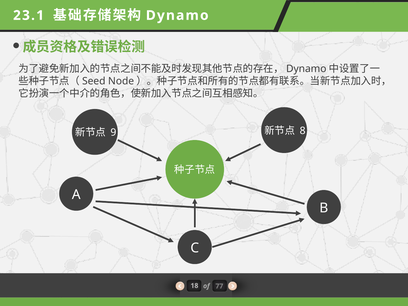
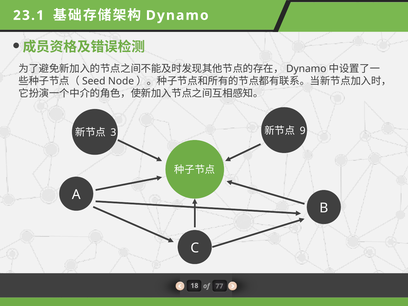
9: 9 -> 3
8: 8 -> 9
